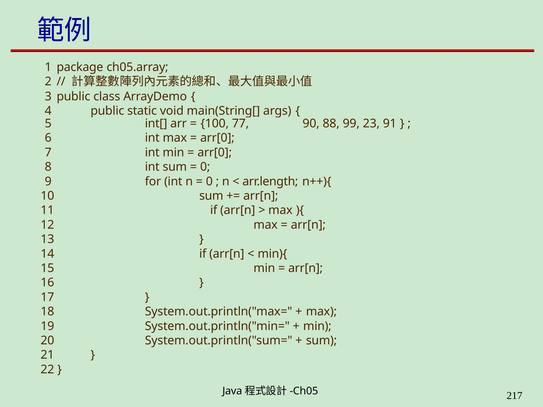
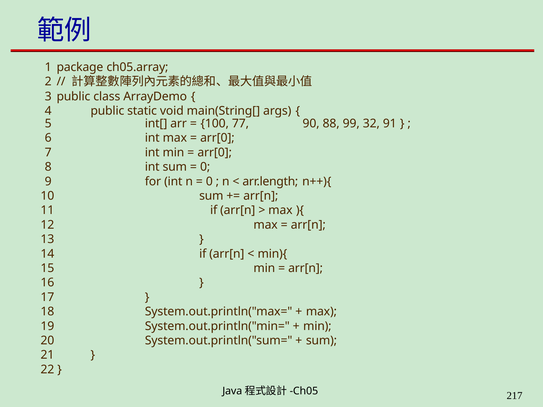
23: 23 -> 32
